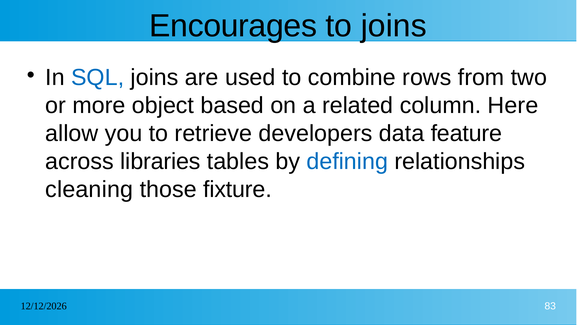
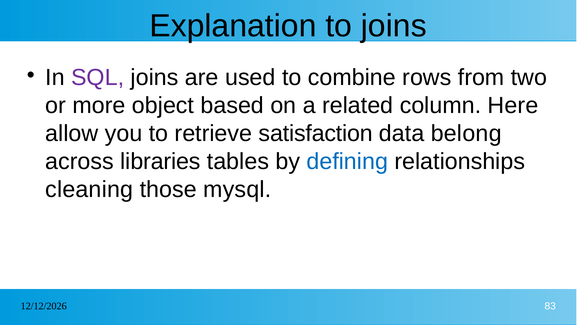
Encourages: Encourages -> Explanation
SQL colour: blue -> purple
developers: developers -> satisfaction
feature: feature -> belong
fixture: fixture -> mysql
